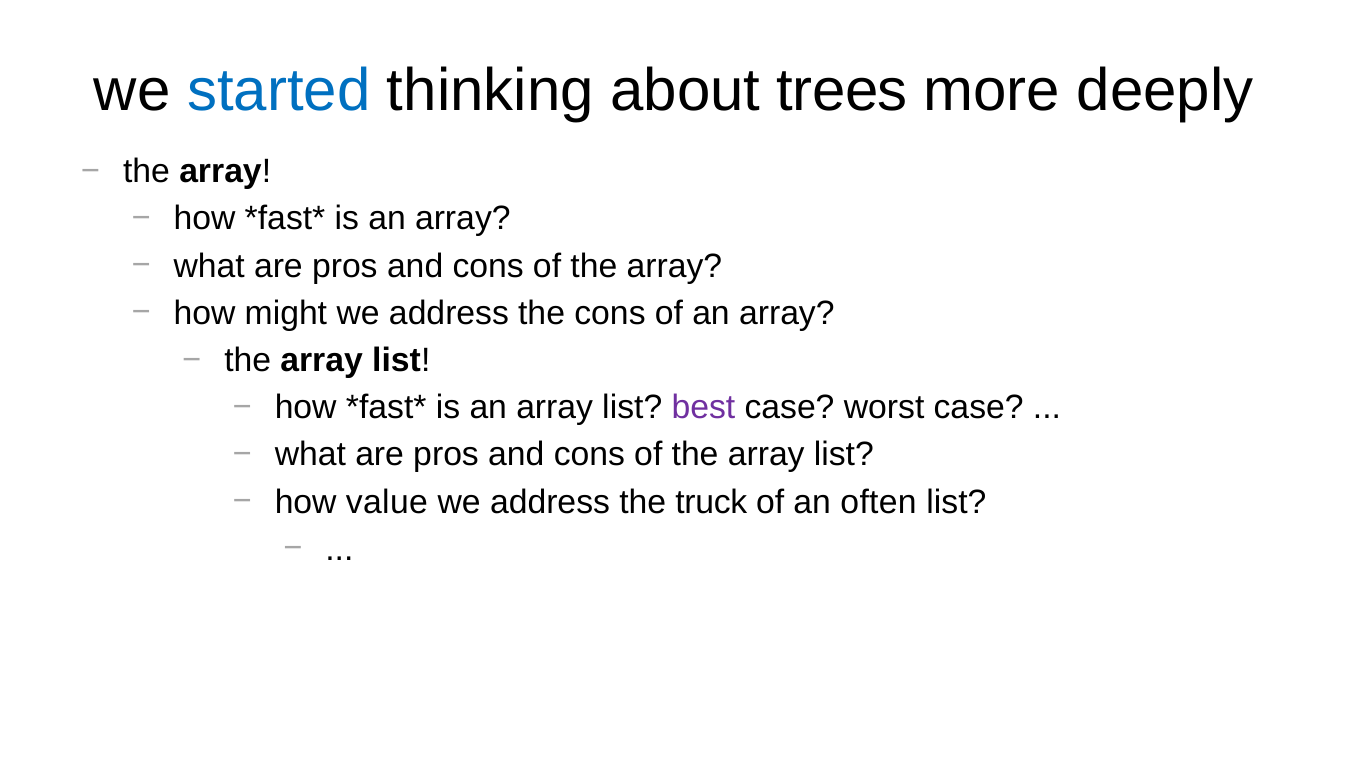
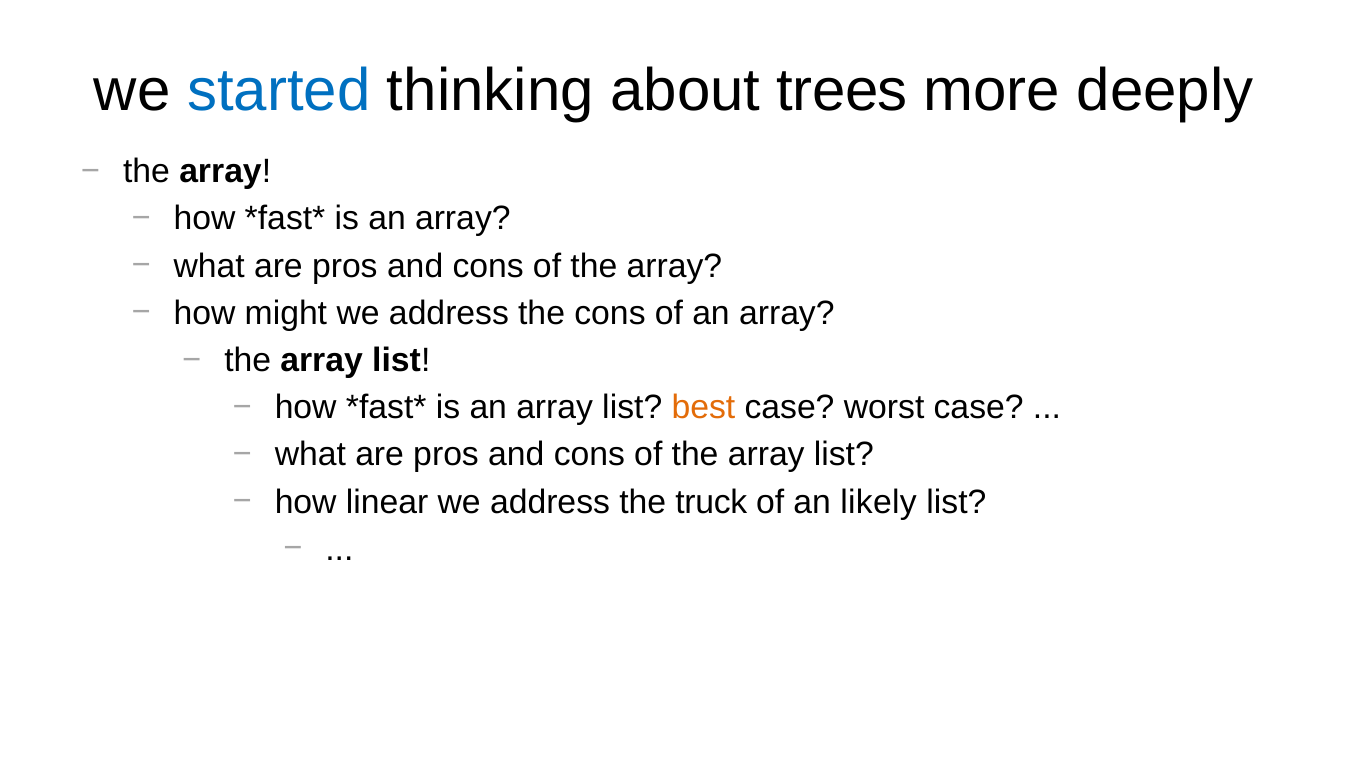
best colour: purple -> orange
value: value -> linear
often: often -> likely
